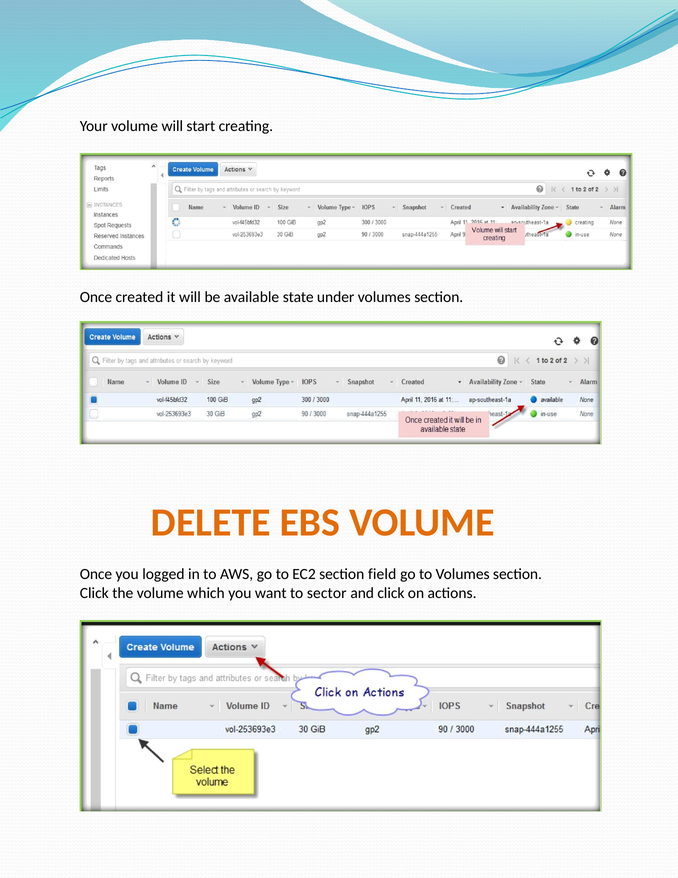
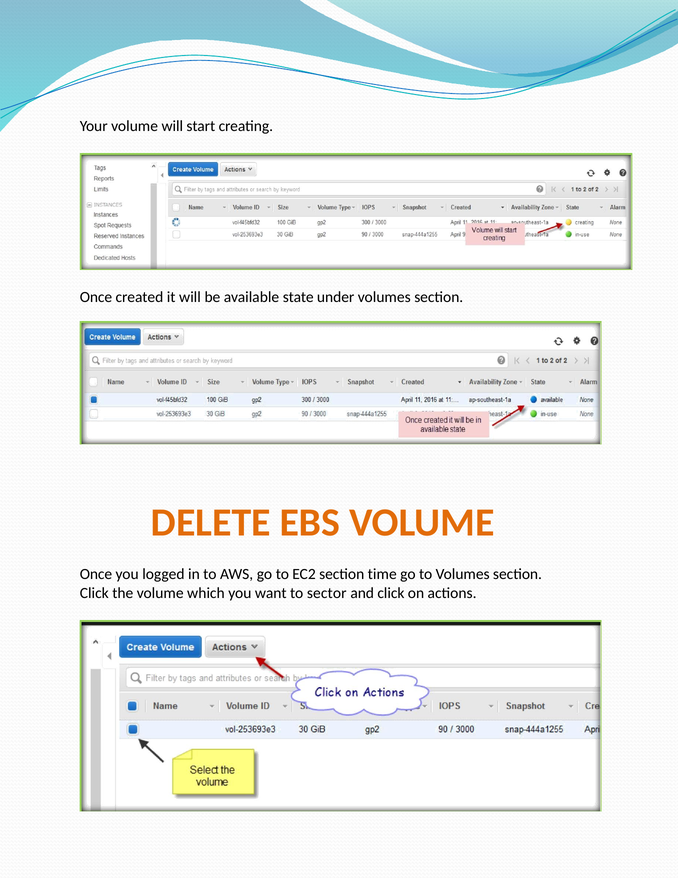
field: field -> time
